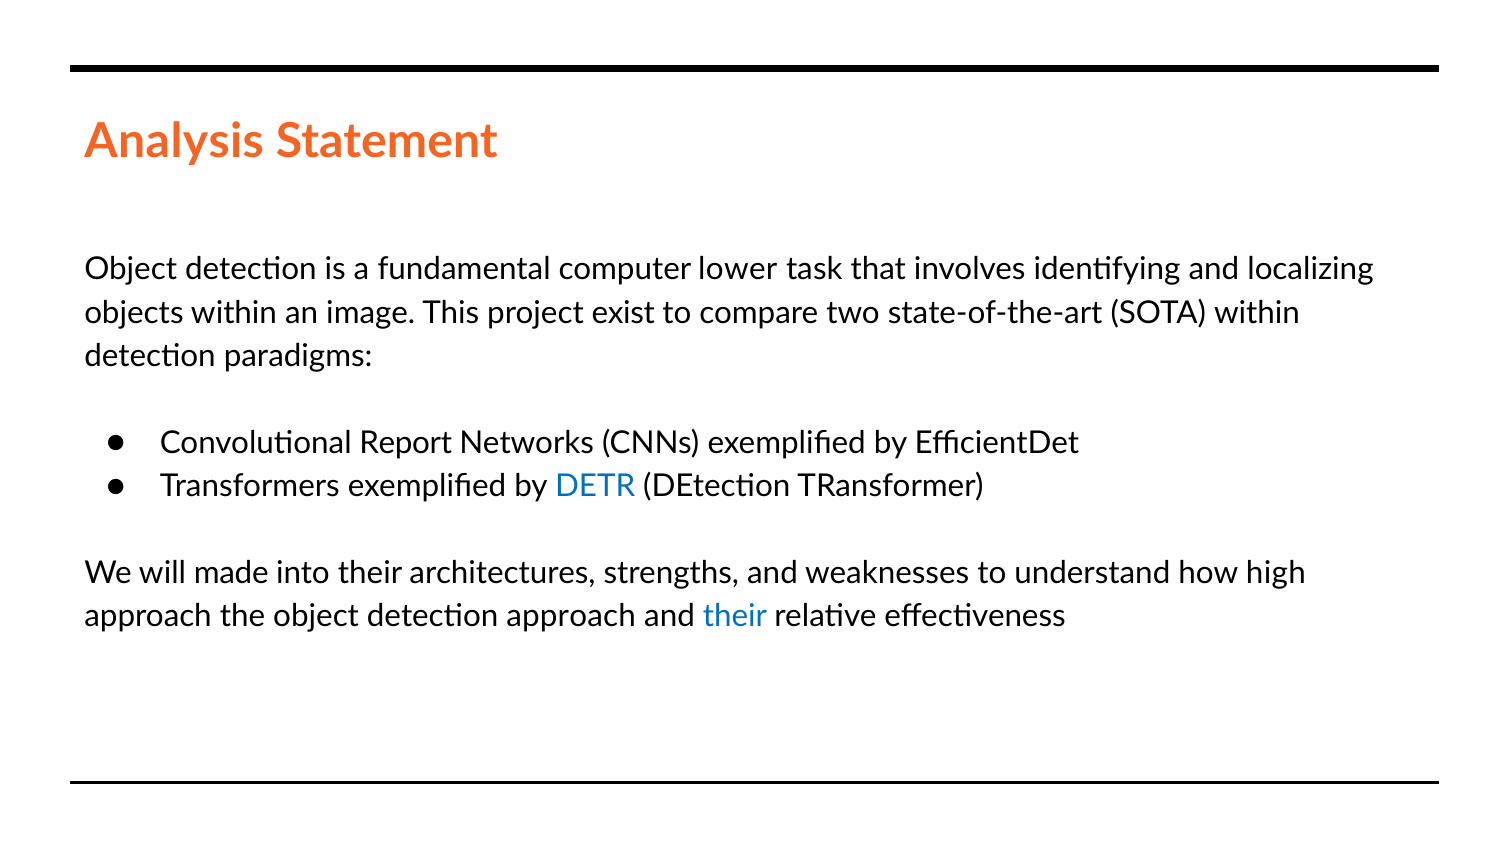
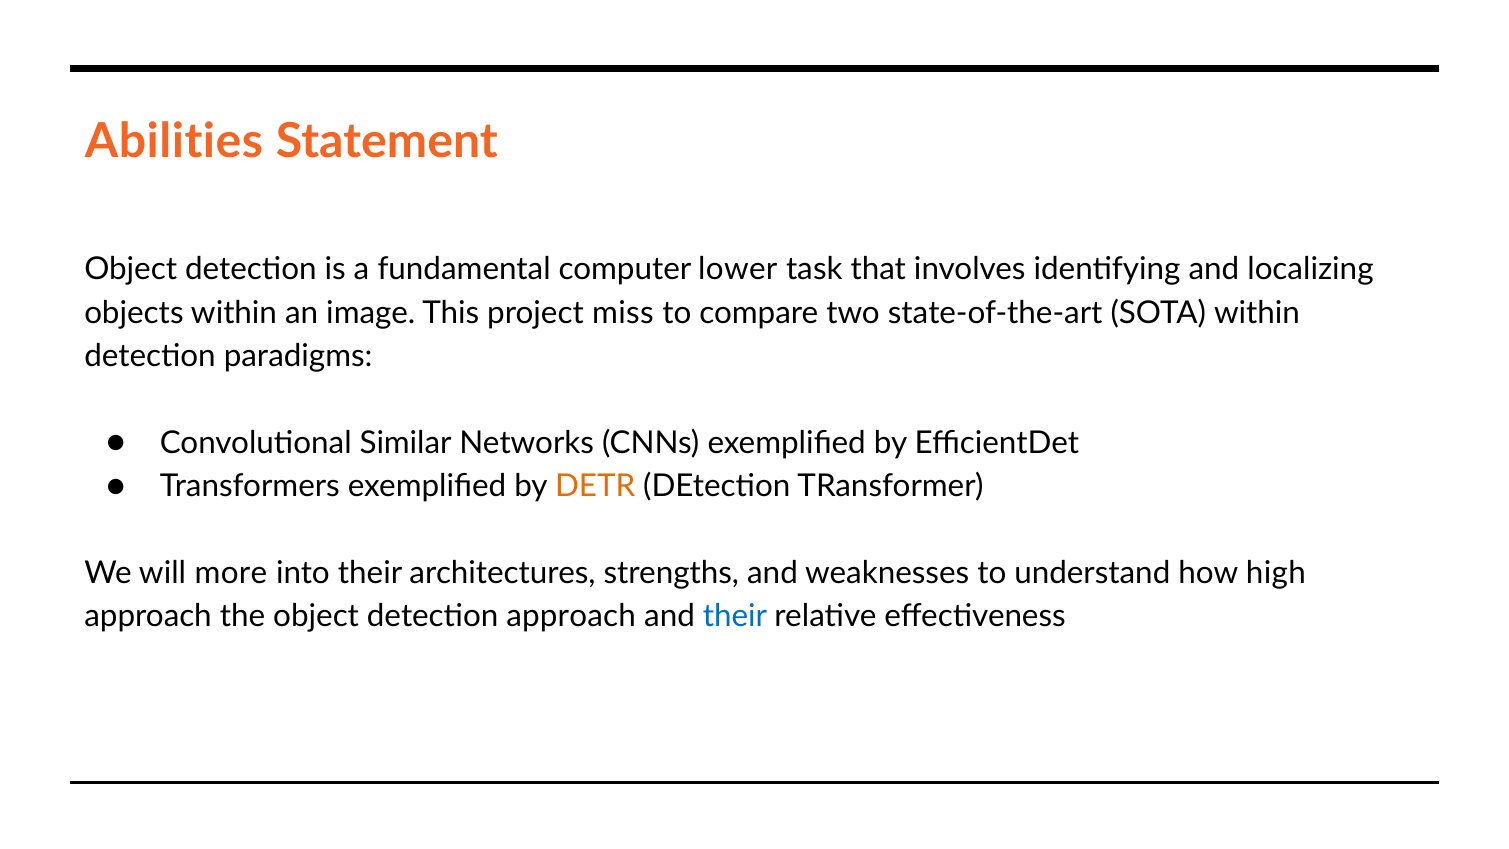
Analysis: Analysis -> Abilities
exist: exist -> miss
Report: Report -> Similar
DETR colour: blue -> orange
made: made -> more
